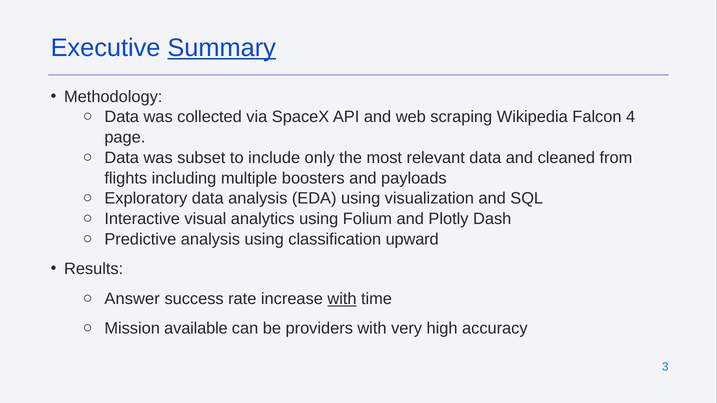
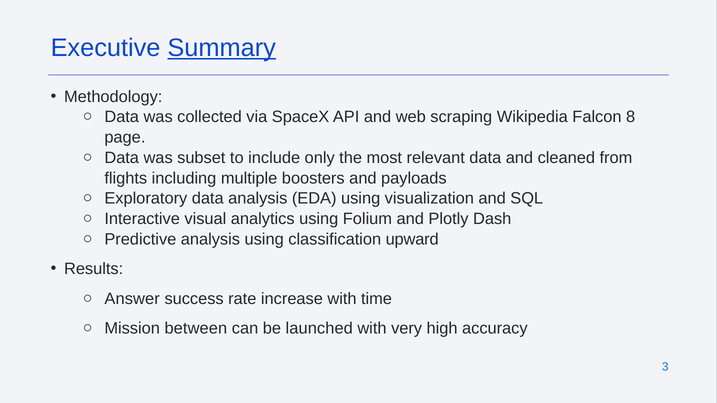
4: 4 -> 8
with at (342, 299) underline: present -> none
available: available -> between
providers: providers -> launched
